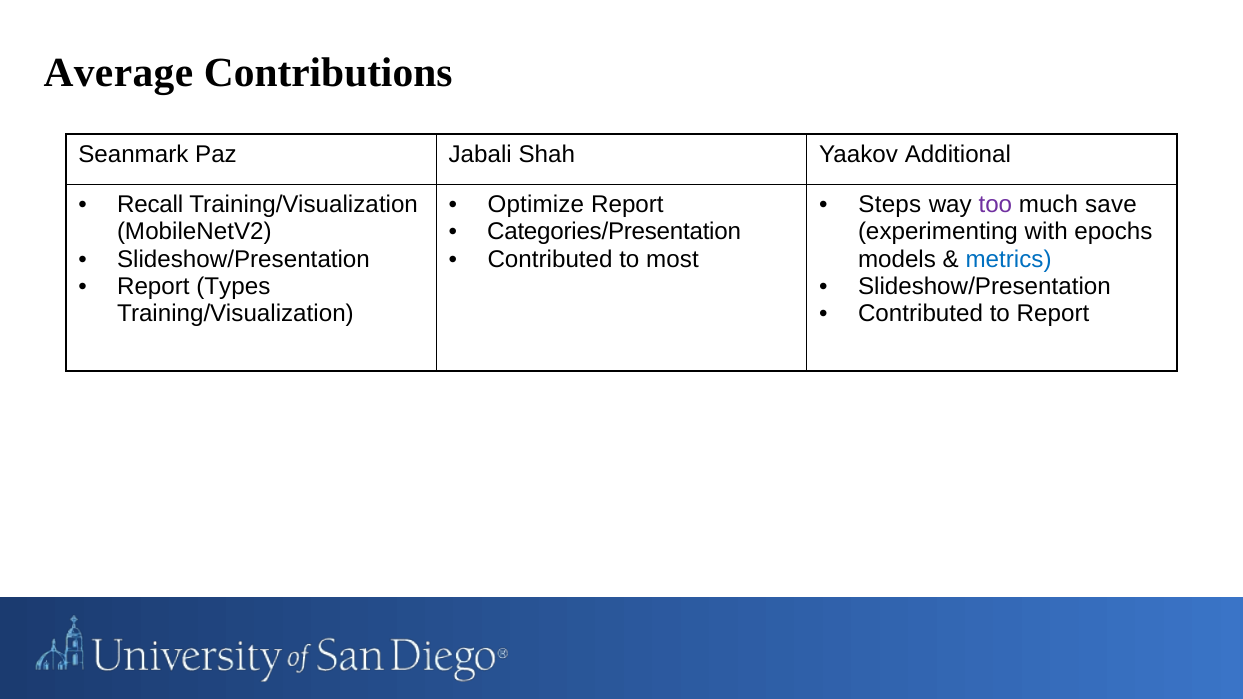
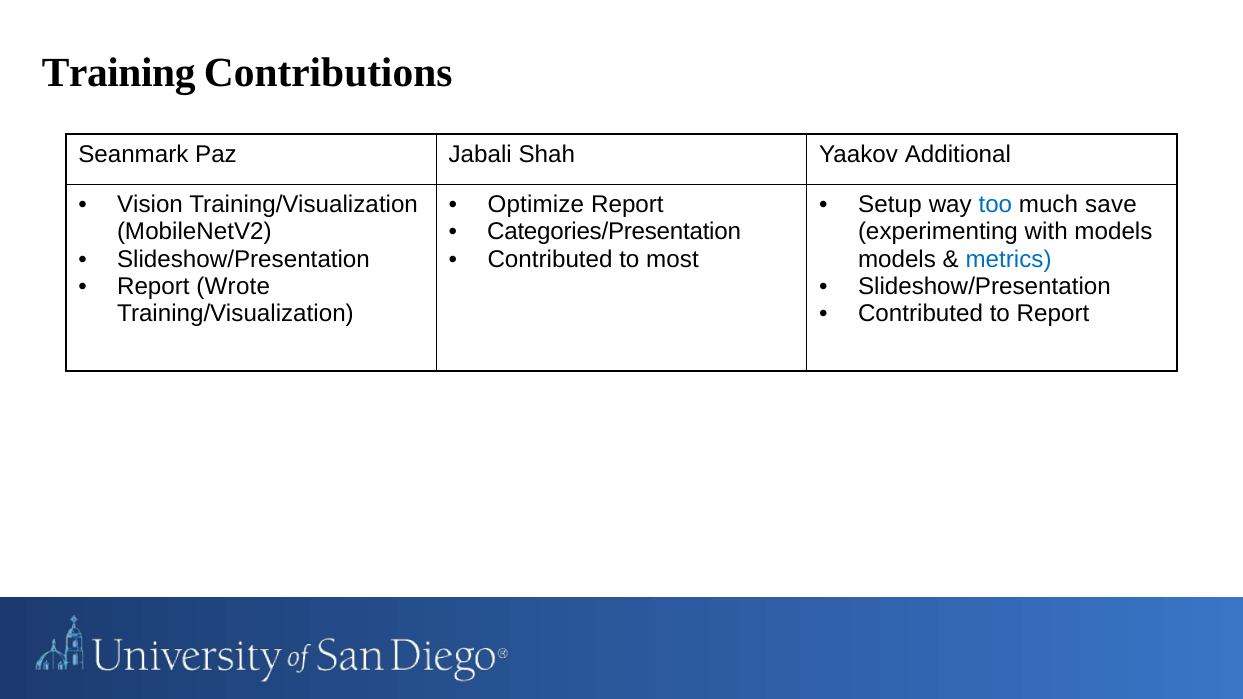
Average: Average -> Training
Recall: Recall -> Vision
Steps: Steps -> Setup
too colour: purple -> blue
with epochs: epochs -> models
Types: Types -> Wrote
